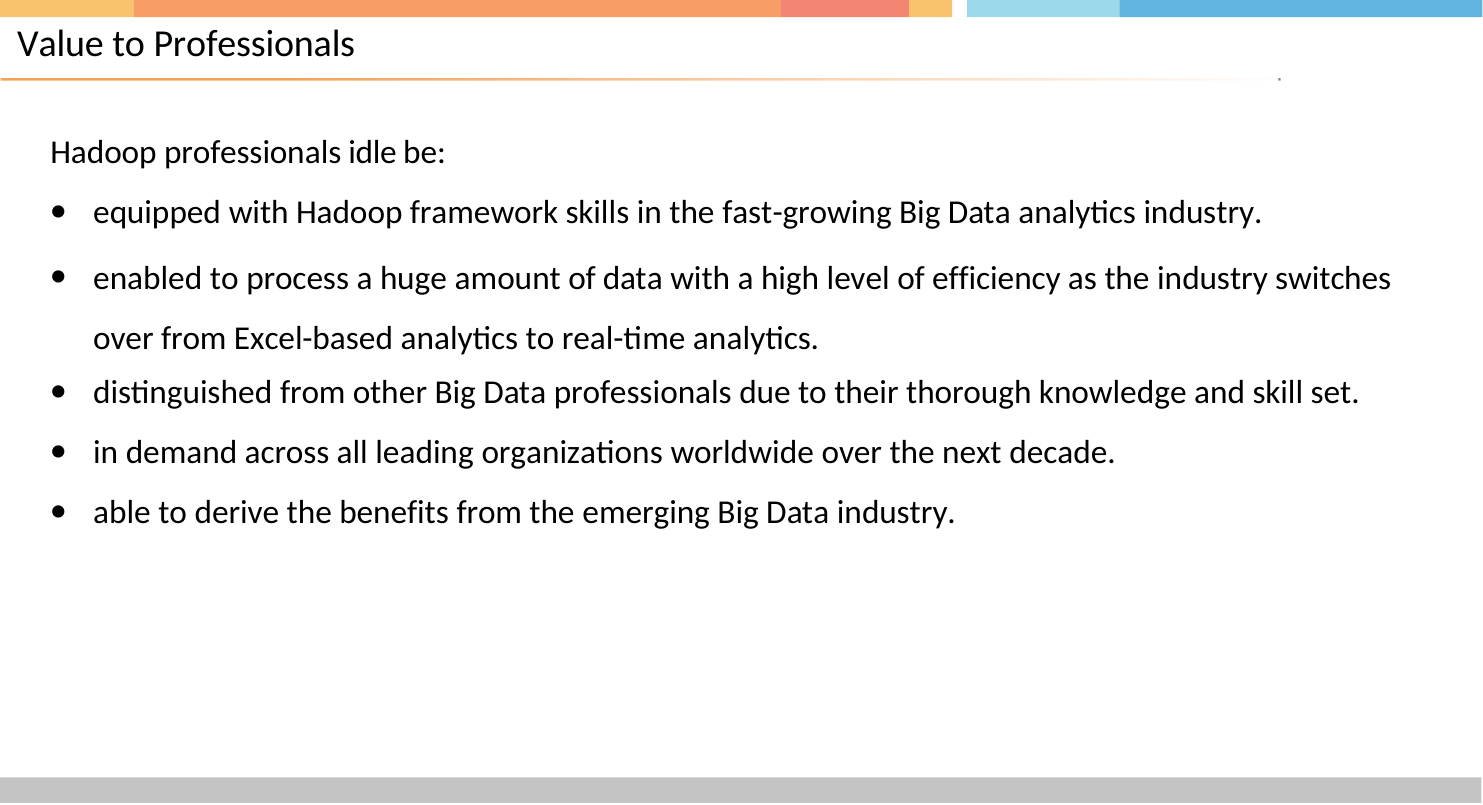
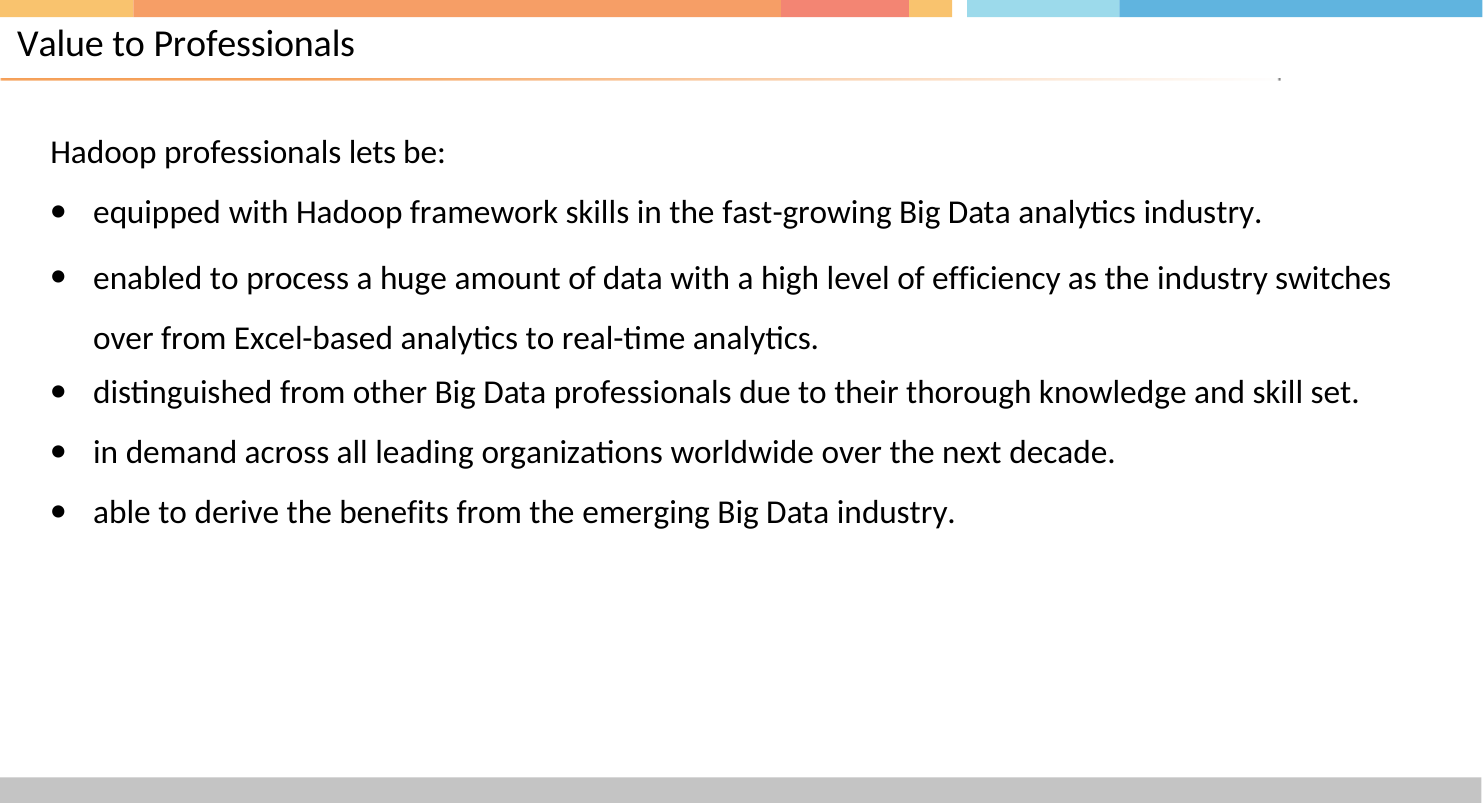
idle: idle -> lets
